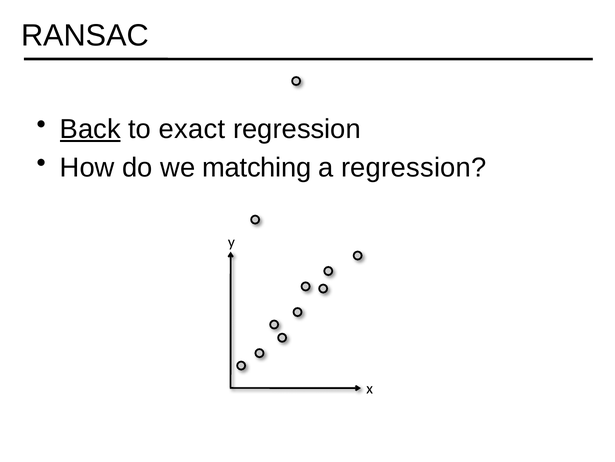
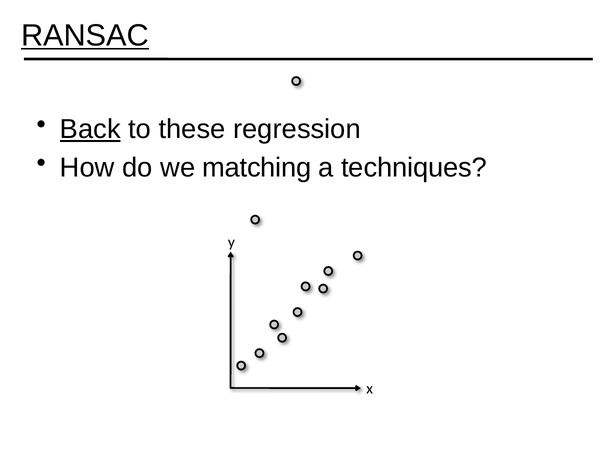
RANSAC underline: none -> present
exact: exact -> these
a regression: regression -> techniques
